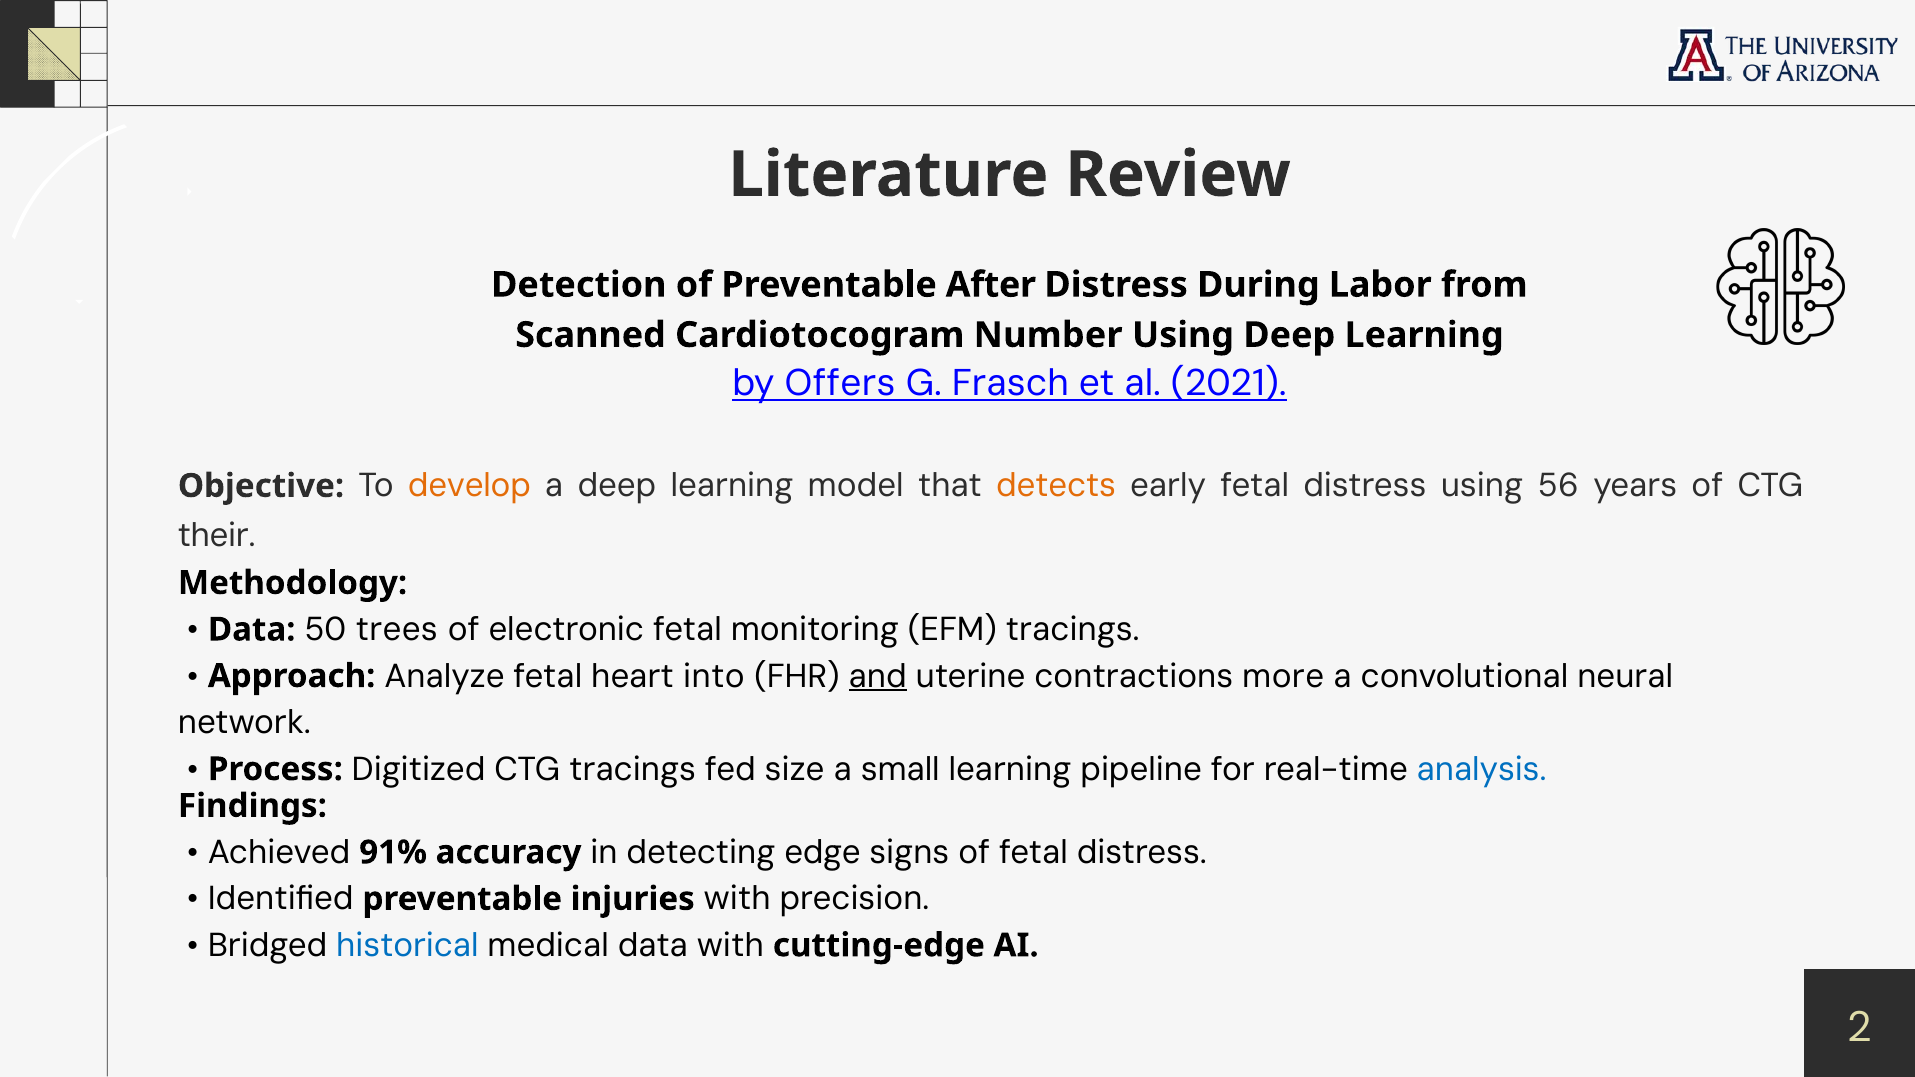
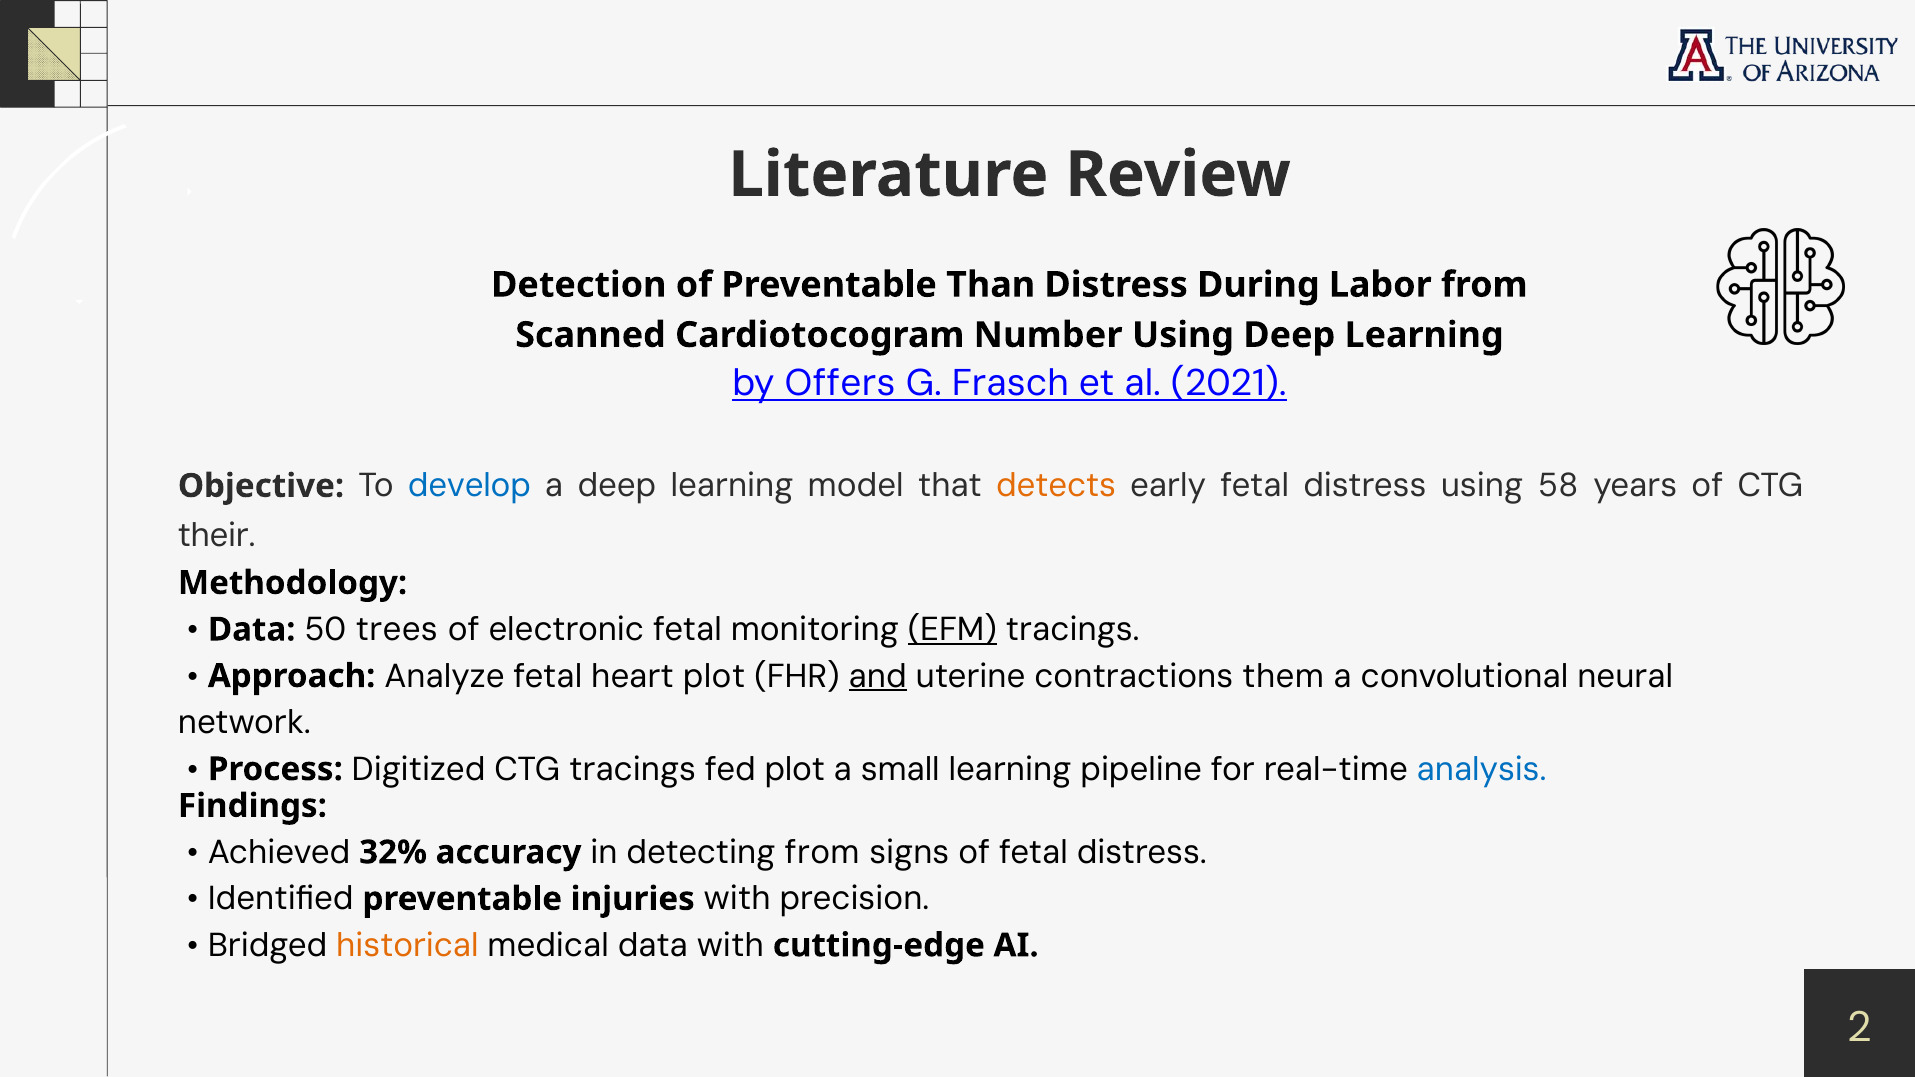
After: After -> Than
develop colour: orange -> blue
56: 56 -> 58
EFM underline: none -> present
heart into: into -> plot
more: more -> them
fed size: size -> plot
91%: 91% -> 32%
detecting edge: edge -> from
historical colour: blue -> orange
